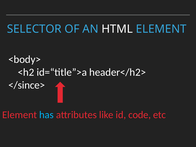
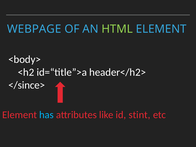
SELECTOR: SELECTOR -> WEBPAGE
HTML colour: white -> light green
code: code -> stint
